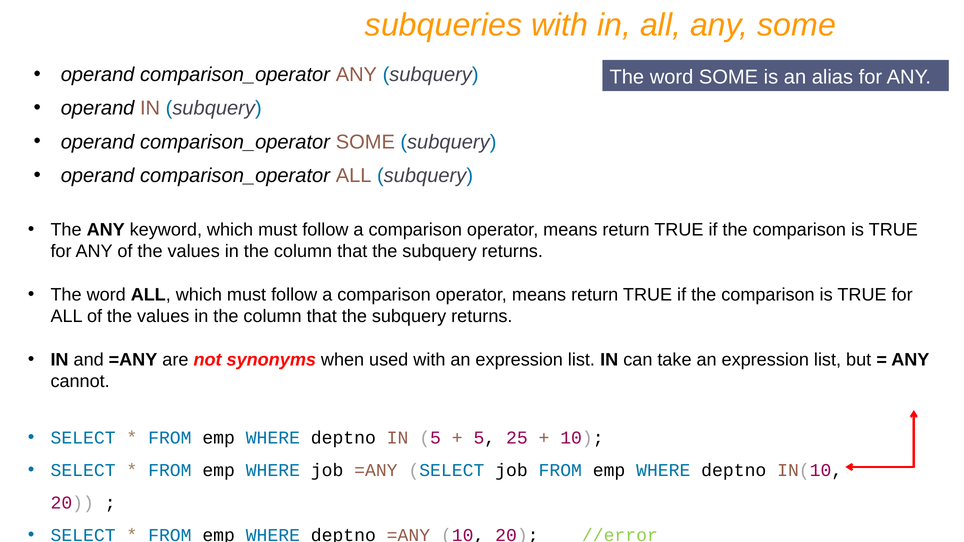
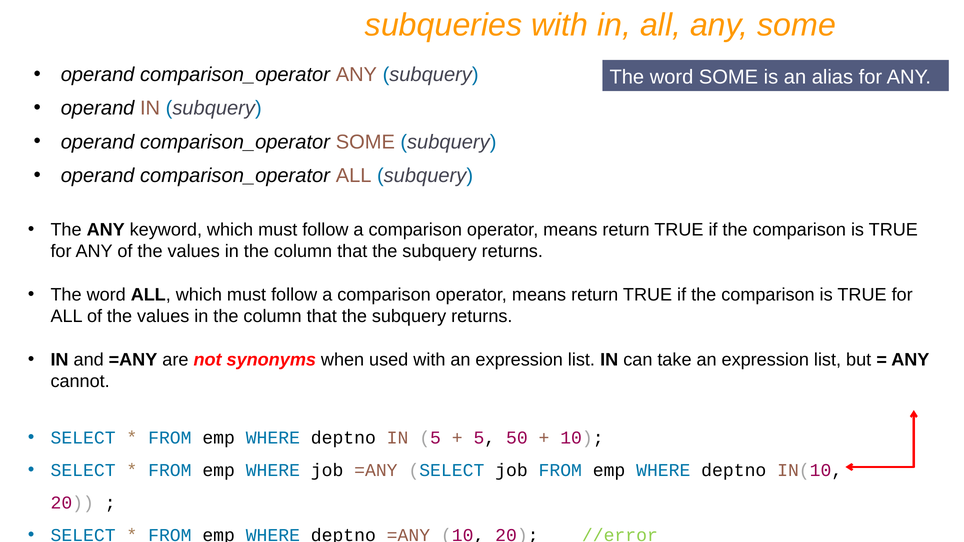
25: 25 -> 50
